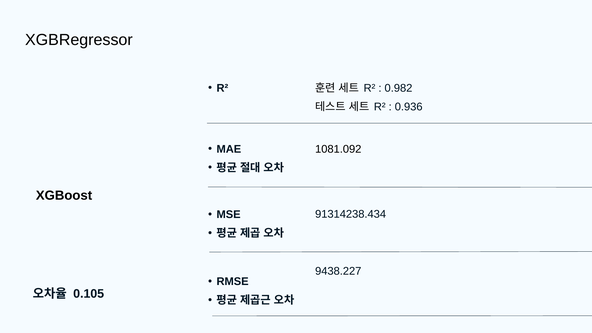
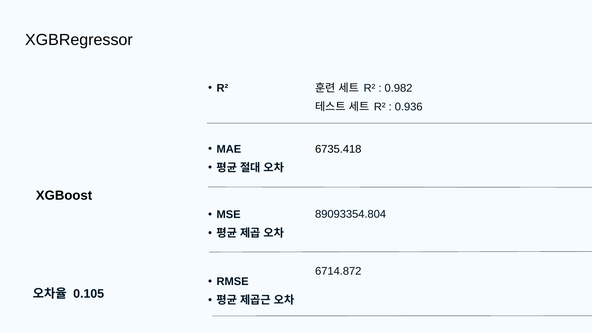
1081.092: 1081.092 -> 6735.418
91314238.434: 91314238.434 -> 89093354.804
9438.227: 9438.227 -> 6714.872
